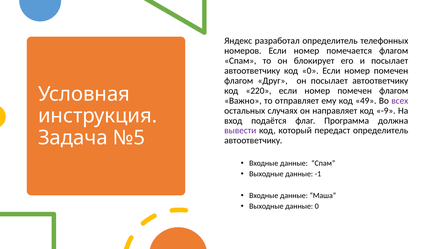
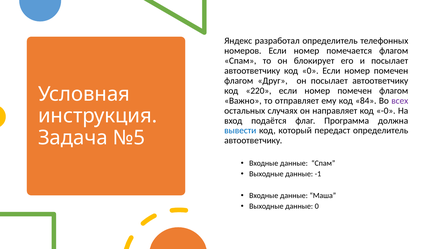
49: 49 -> 84
-9: -9 -> -0
вывести colour: purple -> blue
